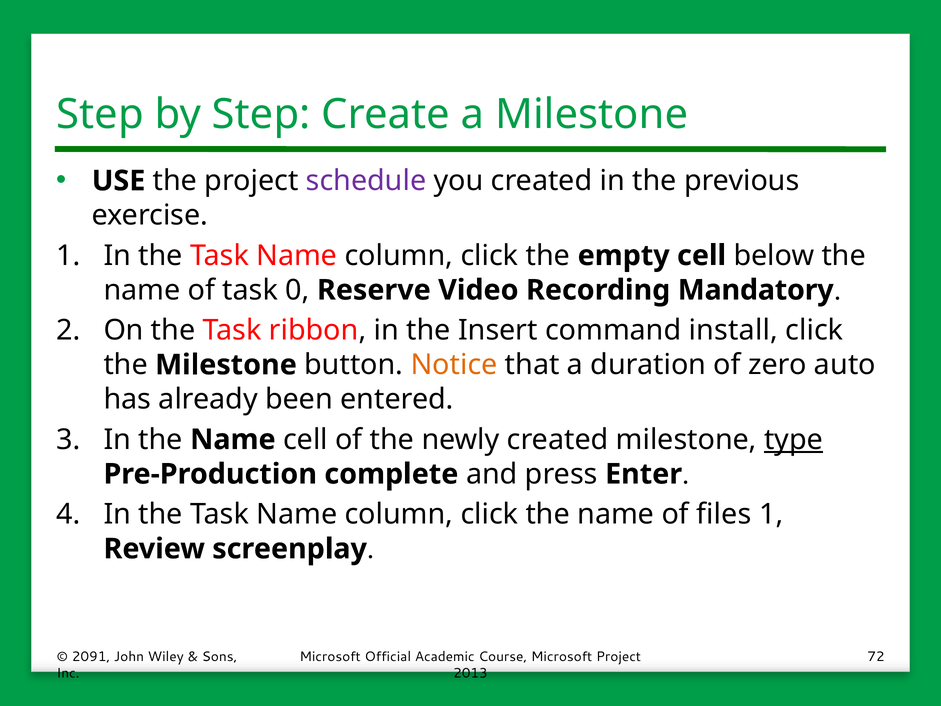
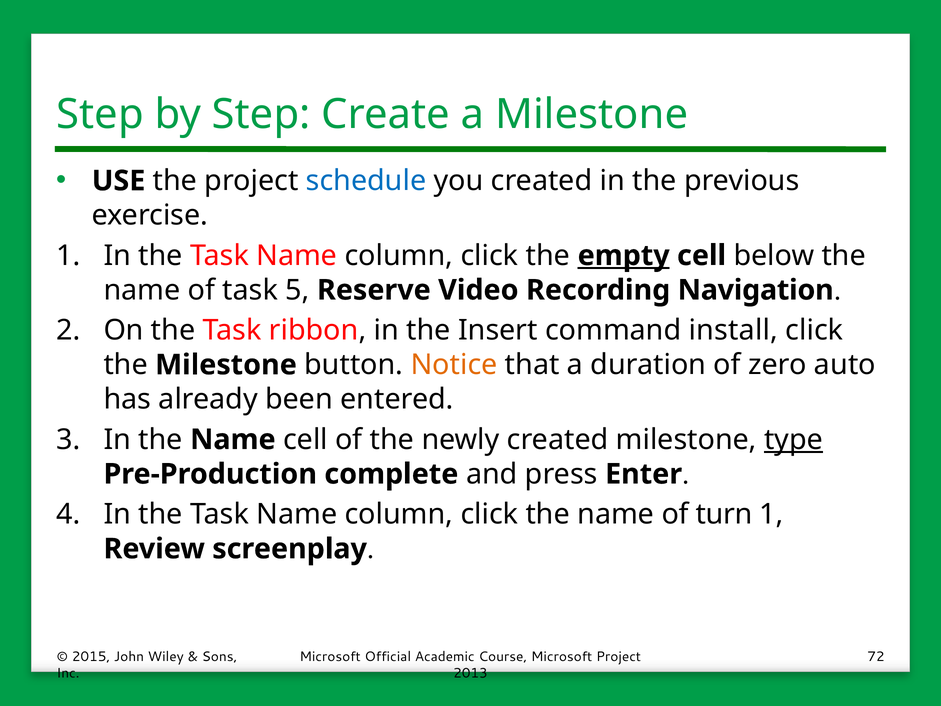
schedule colour: purple -> blue
empty underline: none -> present
0: 0 -> 5
Mandatory: Mandatory -> Navigation
files: files -> turn
2091: 2091 -> 2015
